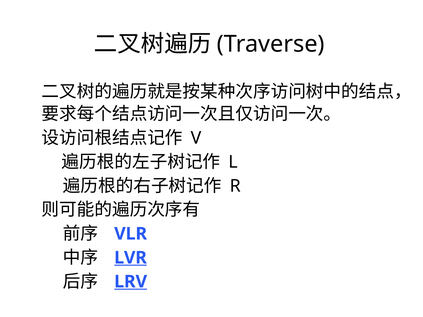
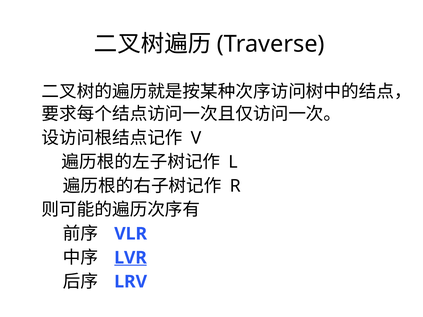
LRV underline: present -> none
